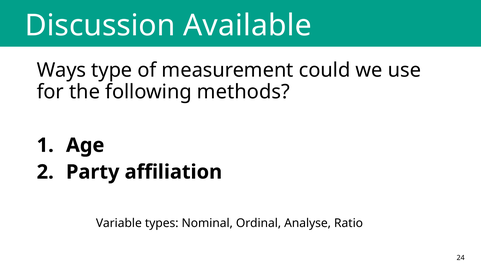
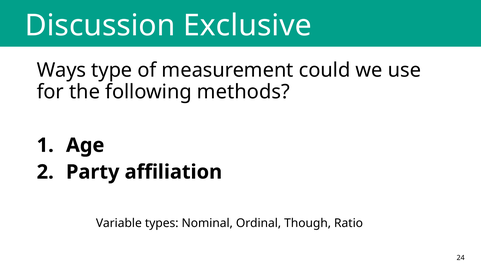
Available: Available -> Exclusive
Analyse: Analyse -> Though
